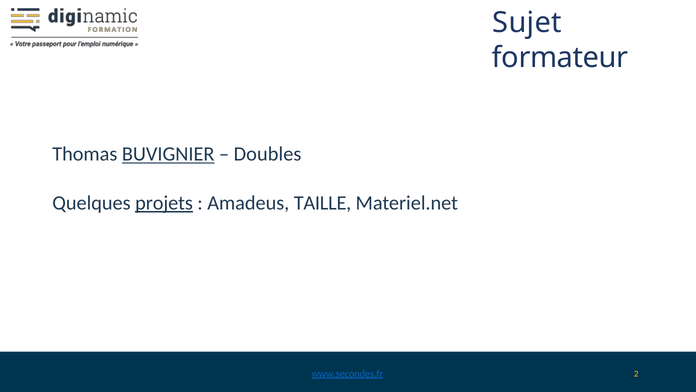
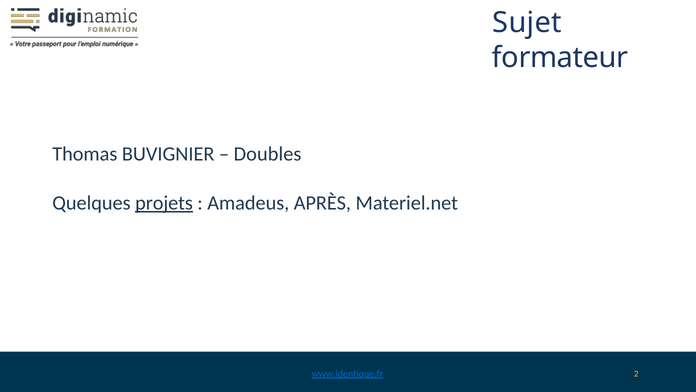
BUVIGNIER underline: present -> none
TAILLE: TAILLE -> APRÈS
www.secondes.fr: www.secondes.fr -> www.identique.fr
